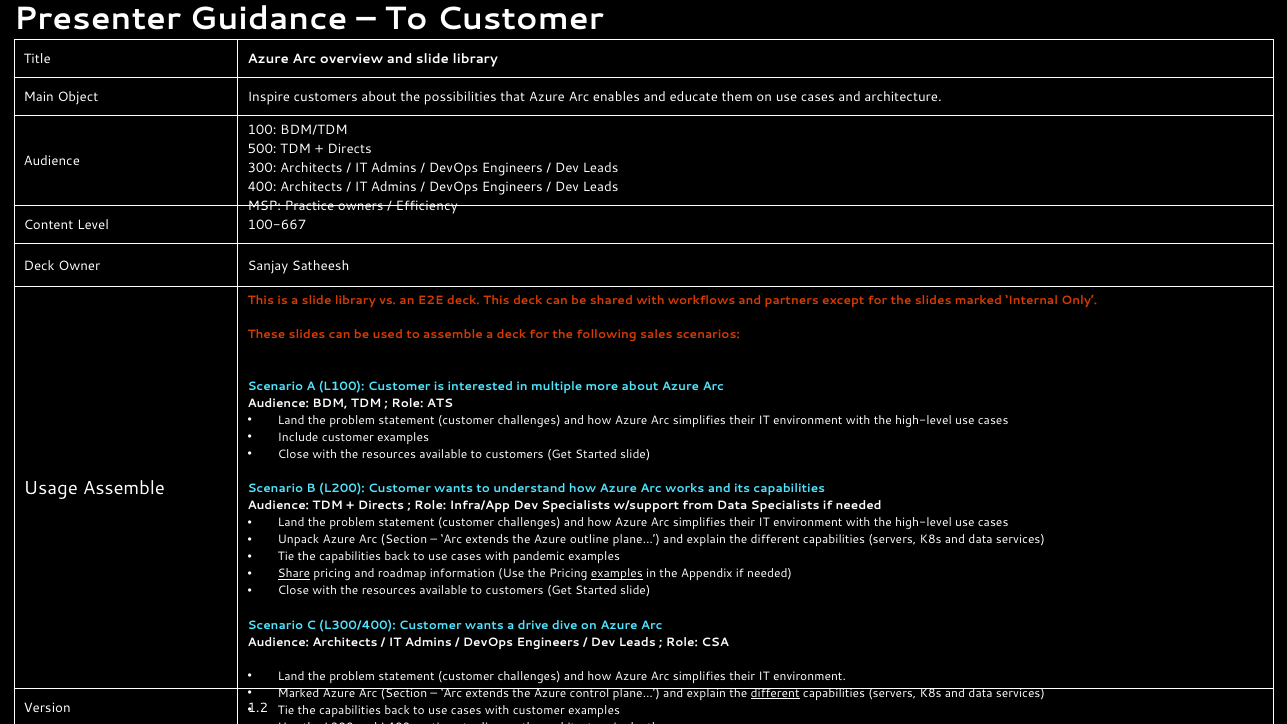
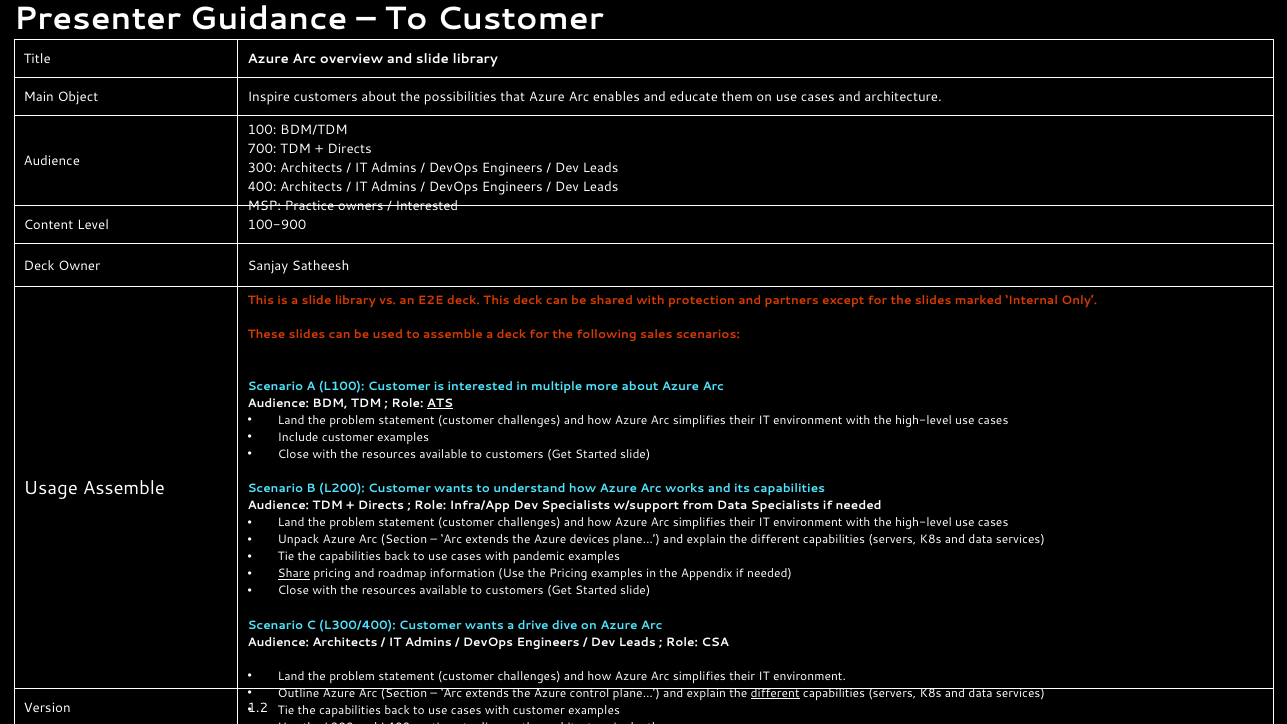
500: 500 -> 700
Efficiency at (427, 206): Efficiency -> Interested
100-667: 100-667 -> 100-900
workflows: workflows -> protection
ATS underline: none -> present
outline: outline -> devices
examples at (617, 574) underline: present -> none
Marked at (299, 693): Marked -> Outline
